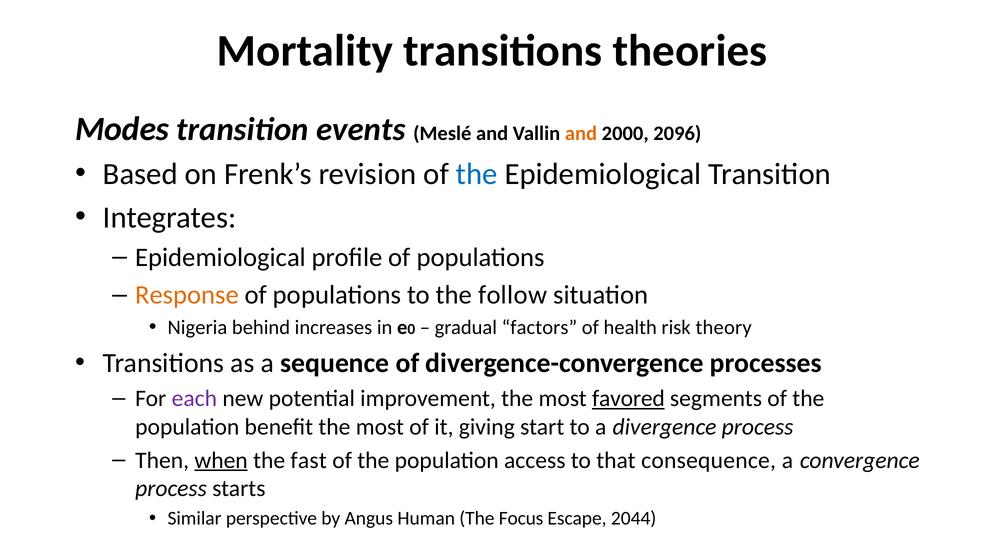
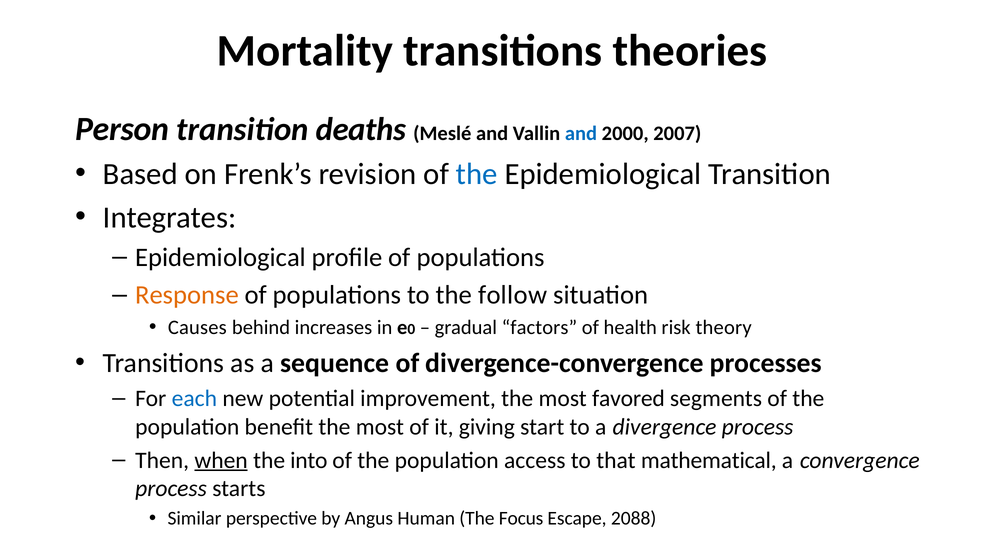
Modes: Modes -> Person
events: events -> deaths
and at (581, 133) colour: orange -> blue
2096: 2096 -> 2007
Nigeria: Nigeria -> Causes
each colour: purple -> blue
favored underline: present -> none
fast: fast -> into
consequence: consequence -> mathematical
2044: 2044 -> 2088
